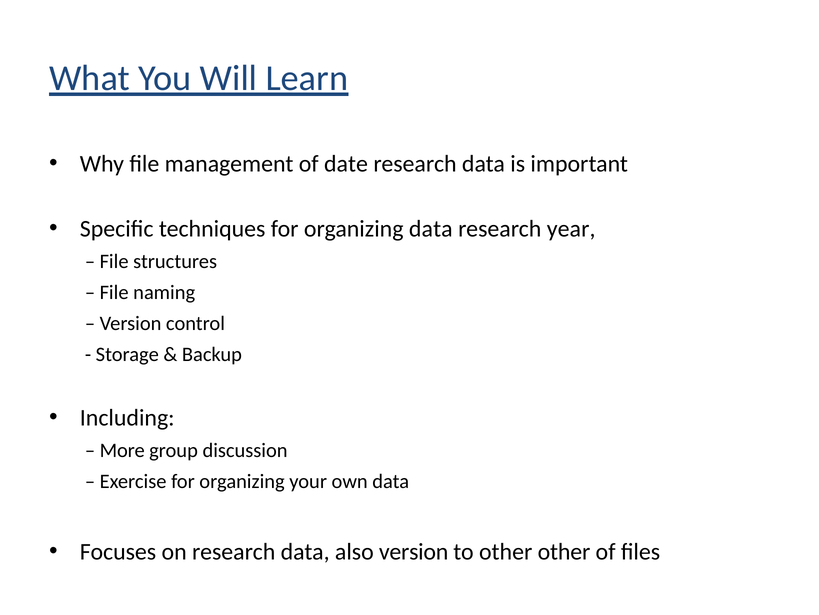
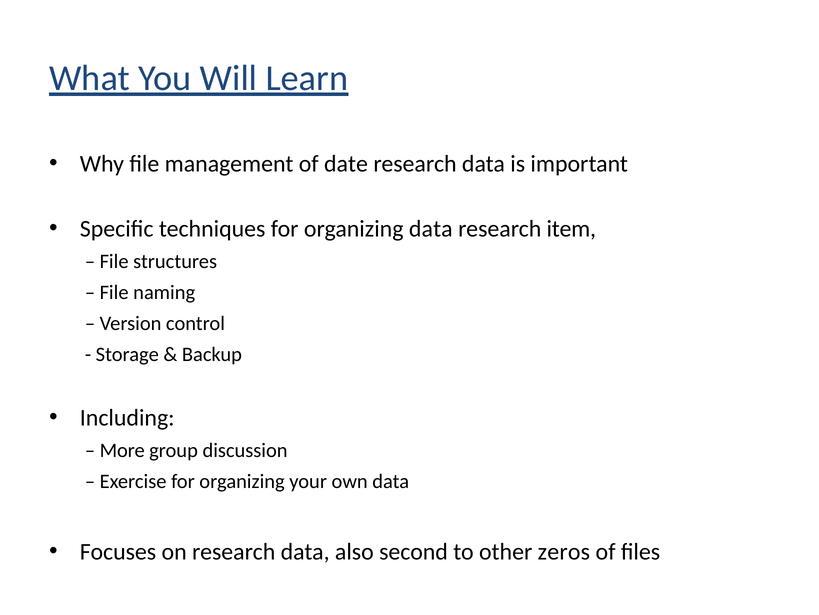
year: year -> item
also version: version -> second
other other: other -> zeros
